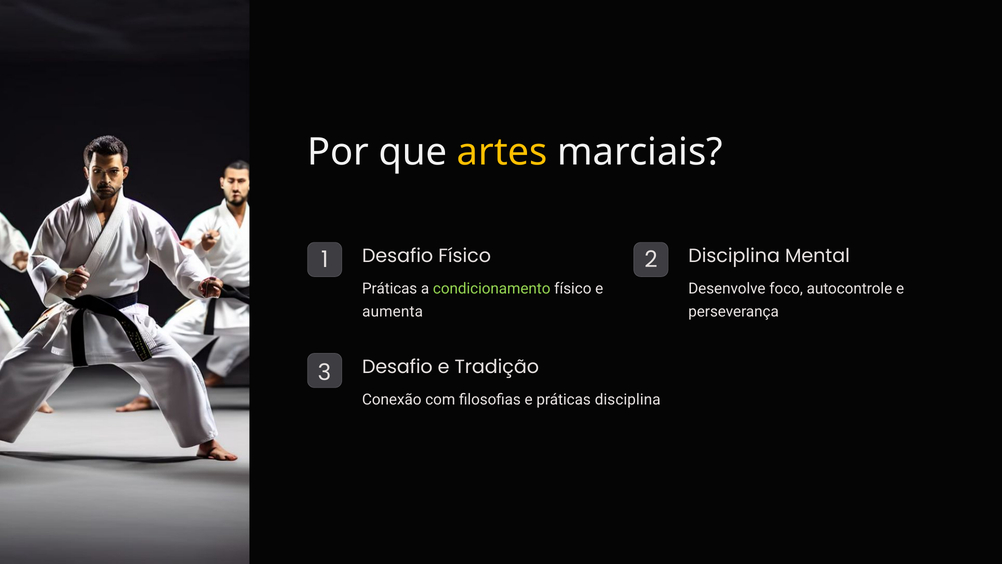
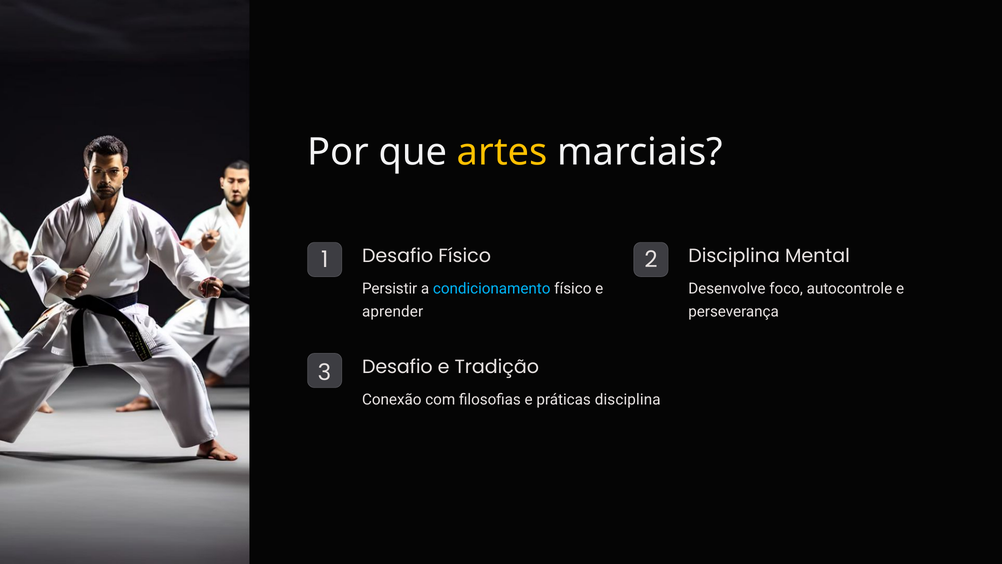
Práticas at (390, 289): Práticas -> Persistir
condicionamento colour: light green -> light blue
aumenta: aumenta -> aprender
